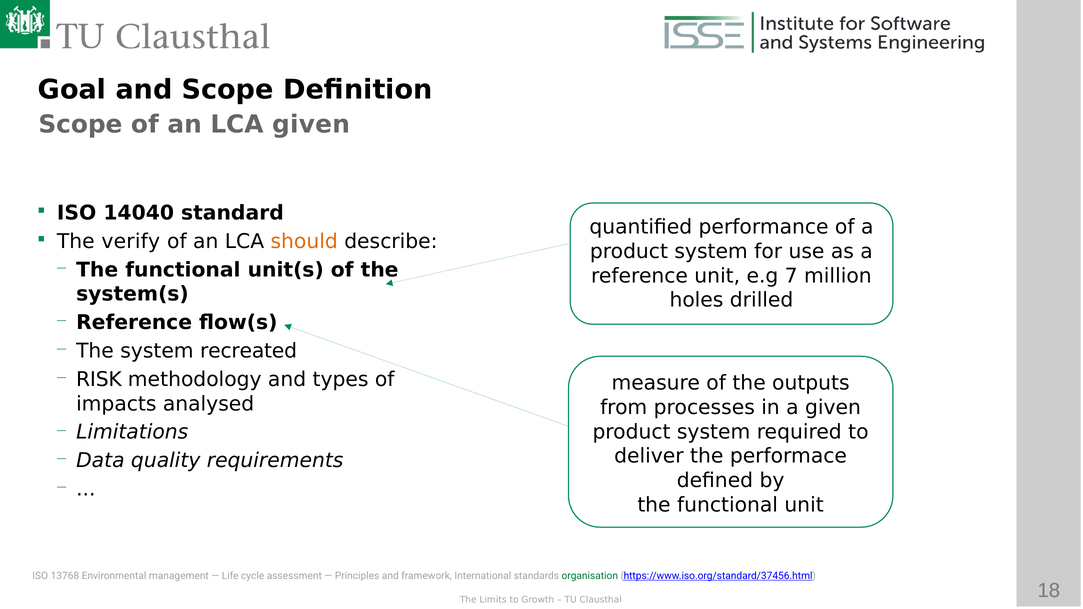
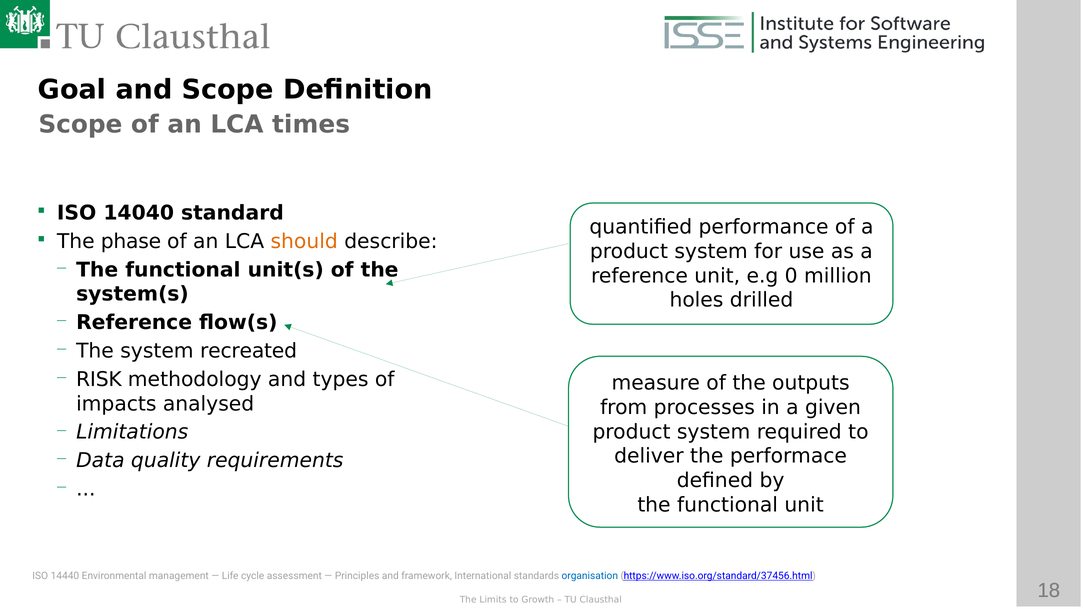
LCA given: given -> times
verify: verify -> phase
7: 7 -> 0
13768: 13768 -> 14440
organisation colour: green -> blue
